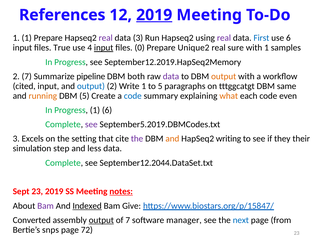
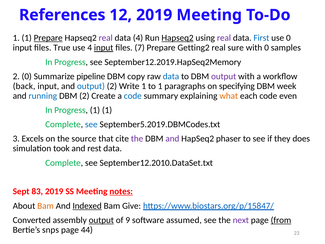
2019 at (154, 15) underline: present -> none
Prepare at (48, 38) underline: none -> present
data 3: 3 -> 4
Hapseq2 at (178, 38) underline: none -> present
use 6: 6 -> 0
0: 0 -> 7
Unique2: Unique2 -> Getting2
with 1: 1 -> 0
2 7: 7 -> 0
both: both -> copy
data at (171, 76) colour: purple -> blue
output at (224, 76) colour: orange -> purple
cited: cited -> back
to 5: 5 -> 1
tttggcatgt: tttggcatgt -> specifying
same: same -> week
running colour: orange -> blue
DBM 5: 5 -> 2
Progress 1 6: 6 -> 1
see at (91, 124) colour: purple -> blue
setting: setting -> source
and at (172, 139) colour: orange -> purple
writing: writing -> phaser
their: their -> does
step: step -> took
less: less -> rest
September12.2044.DataSet.txt: September12.2044.DataSet.txt -> September12.2010.DataSet.txt
Sept 23: 23 -> 83
Bam at (46, 206) colour: purple -> orange
of 7: 7 -> 9
manager: manager -> assumed
next colour: blue -> purple
from underline: none -> present
72: 72 -> 44
